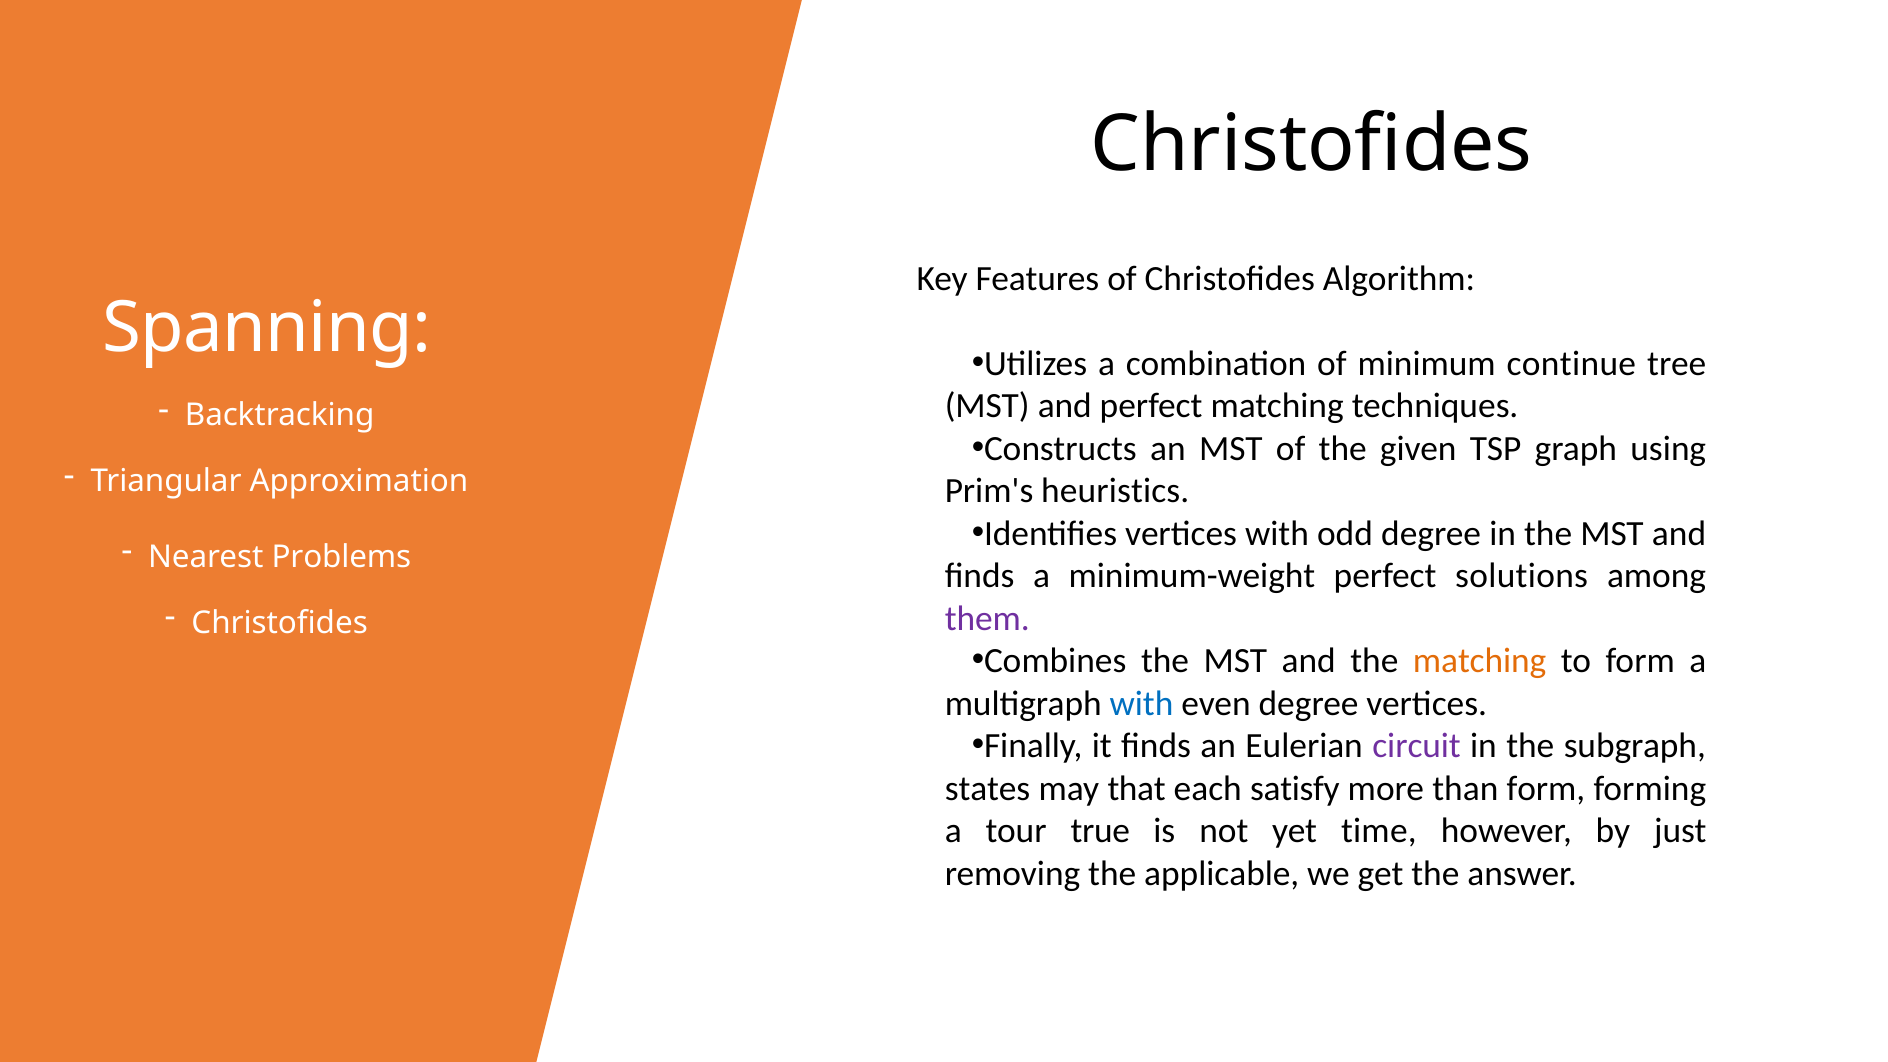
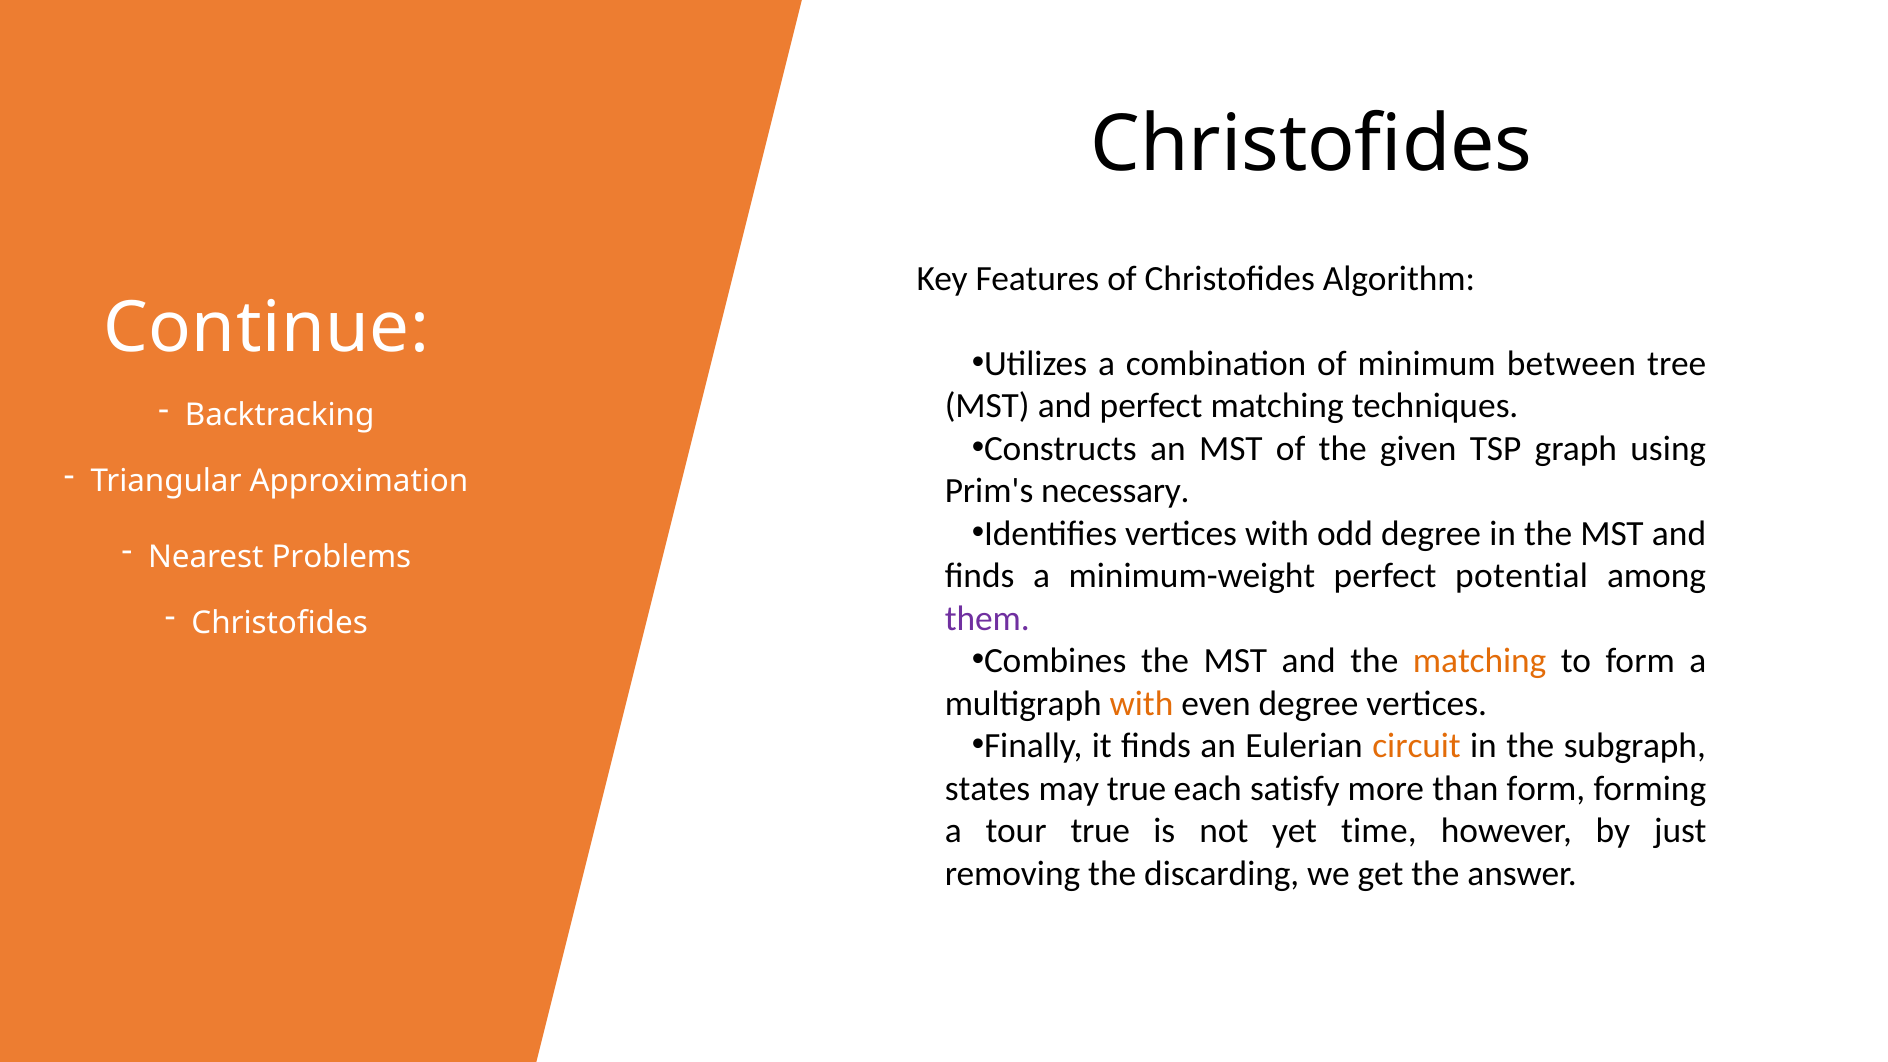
Spanning: Spanning -> Continue
continue: continue -> between
heuristics: heuristics -> necessary
solutions: solutions -> potential
with at (1141, 704) colour: blue -> orange
circuit colour: purple -> orange
may that: that -> true
applicable: applicable -> discarding
